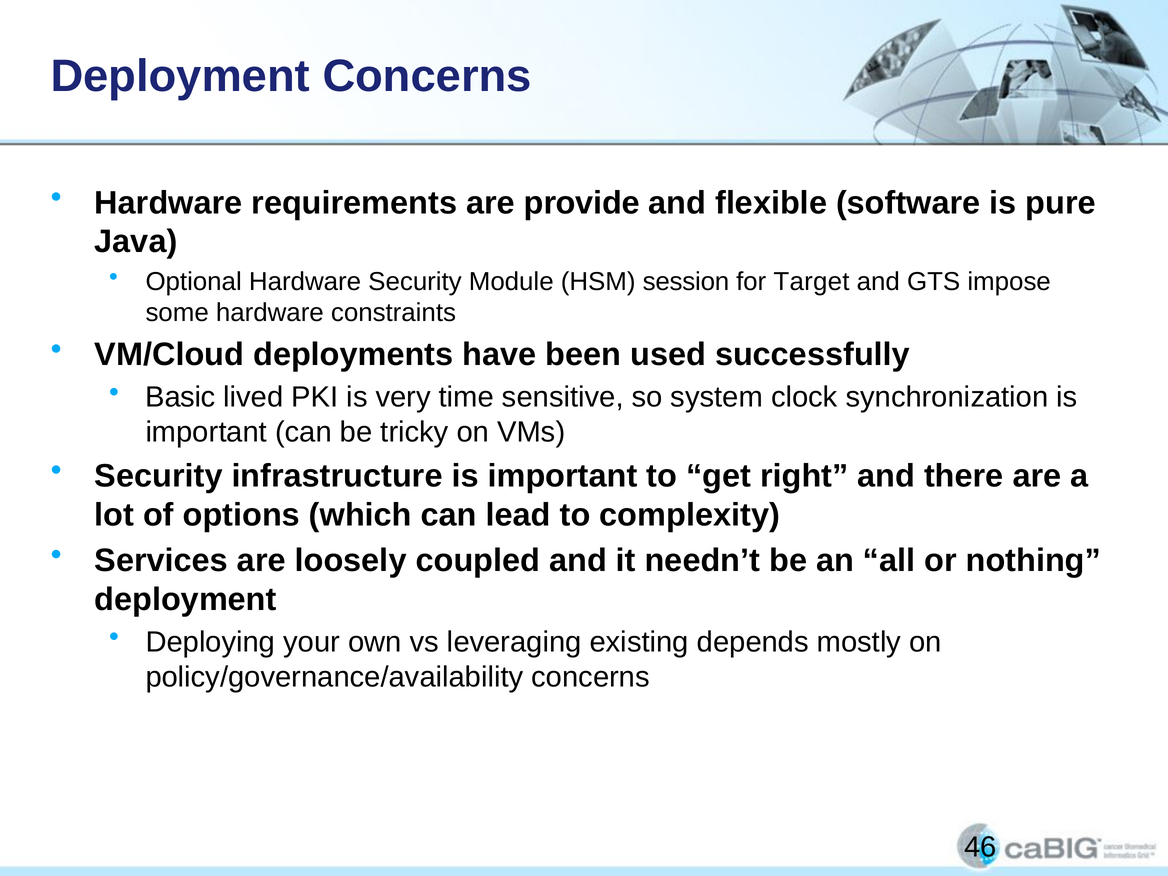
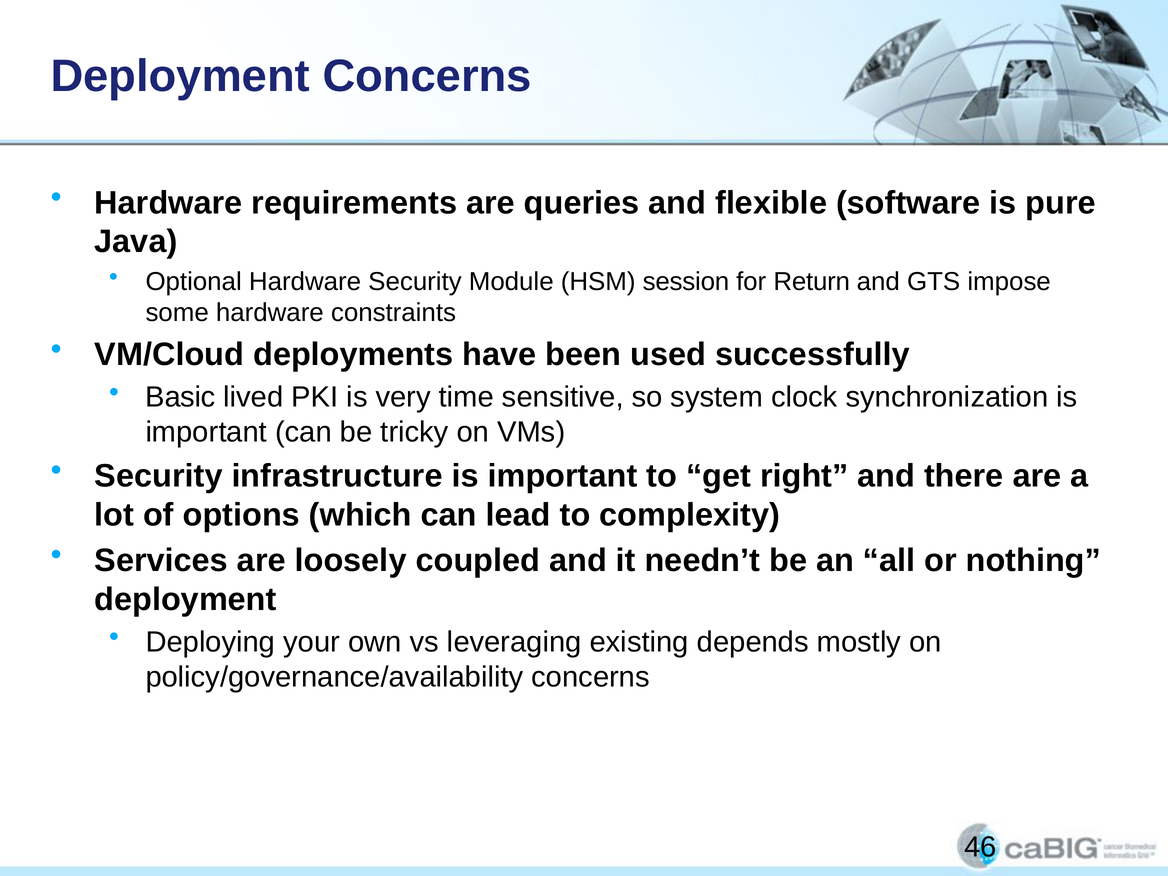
provide: provide -> queries
Target: Target -> Return
